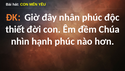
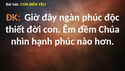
nhân: nhân -> ngàn
